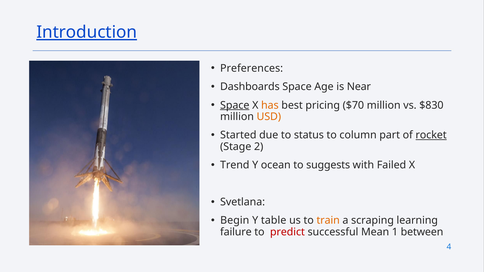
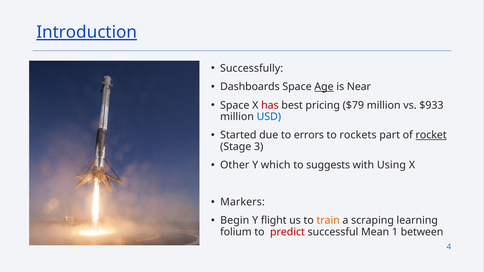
Preferences: Preferences -> Successfully
Age underline: none -> present
Space at (235, 105) underline: present -> none
has colour: orange -> red
$70: $70 -> $79
$830: $830 -> $933
USD colour: orange -> blue
status: status -> errors
column: column -> rockets
2: 2 -> 3
Trend: Trend -> Other
ocean: ocean -> which
Failed: Failed -> Using
Svetlana: Svetlana -> Markers
table: table -> flight
failure: failure -> folium
